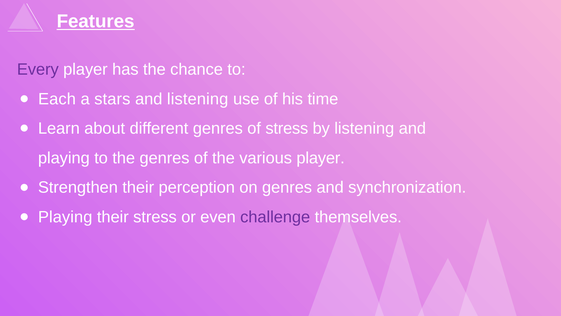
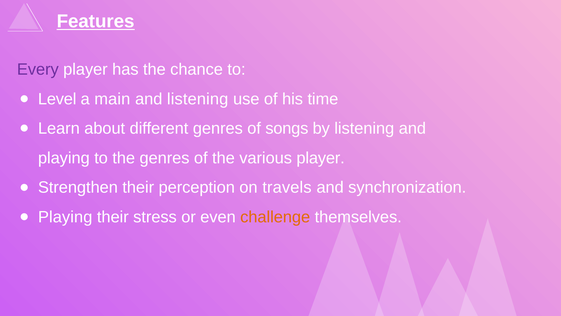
Each: Each -> Level
stars: stars -> main
of stress: stress -> songs
on genres: genres -> travels
challenge colour: purple -> orange
